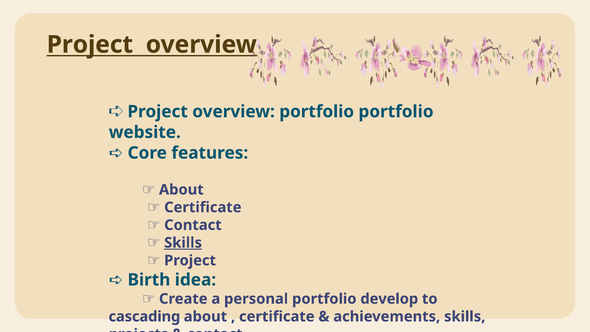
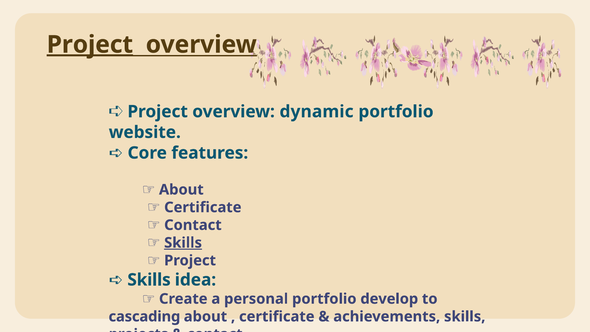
Project at (90, 45) underline: none -> present
overview portfolio: portfolio -> dynamic
Birth at (149, 280): Birth -> Skills
